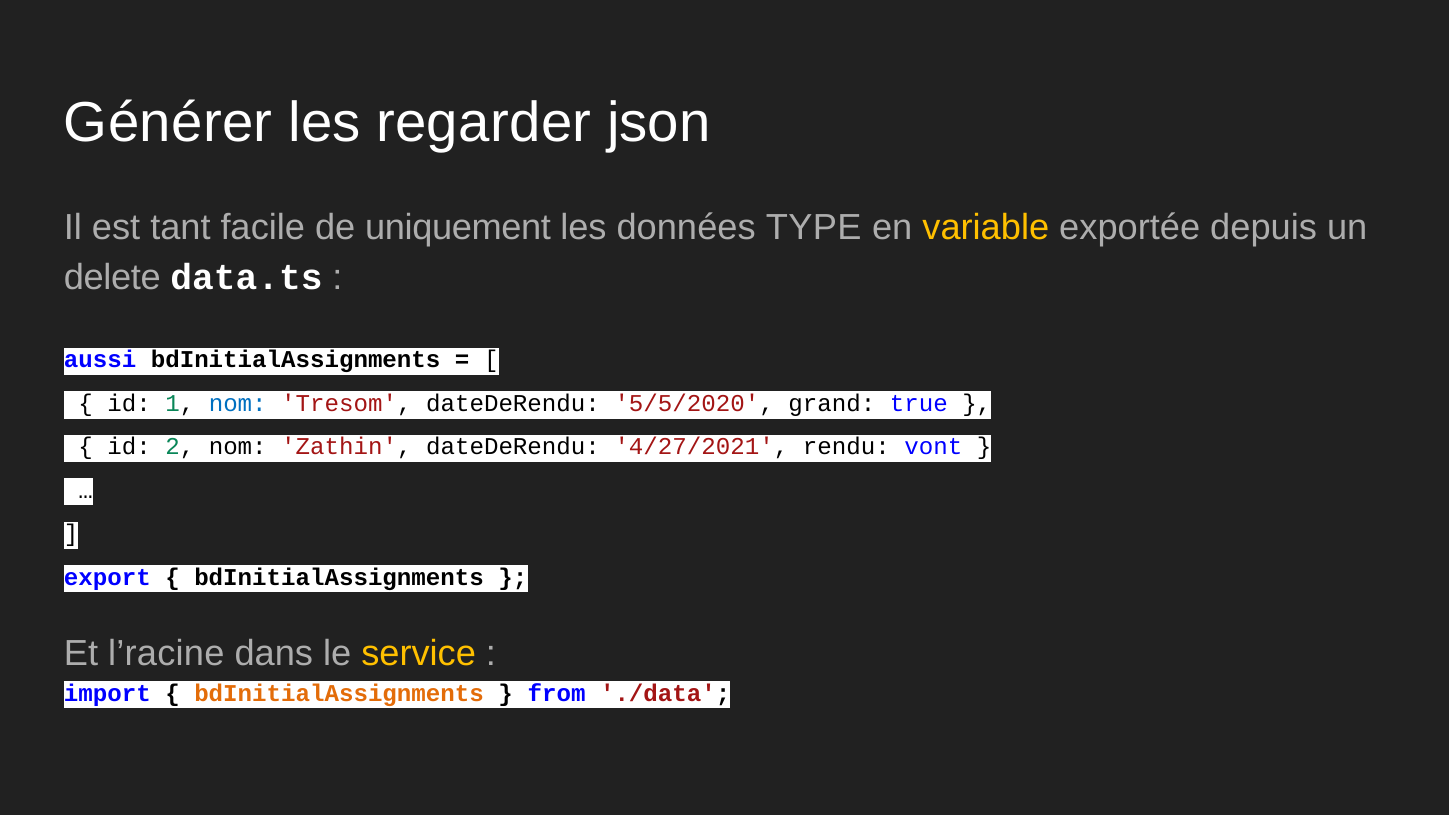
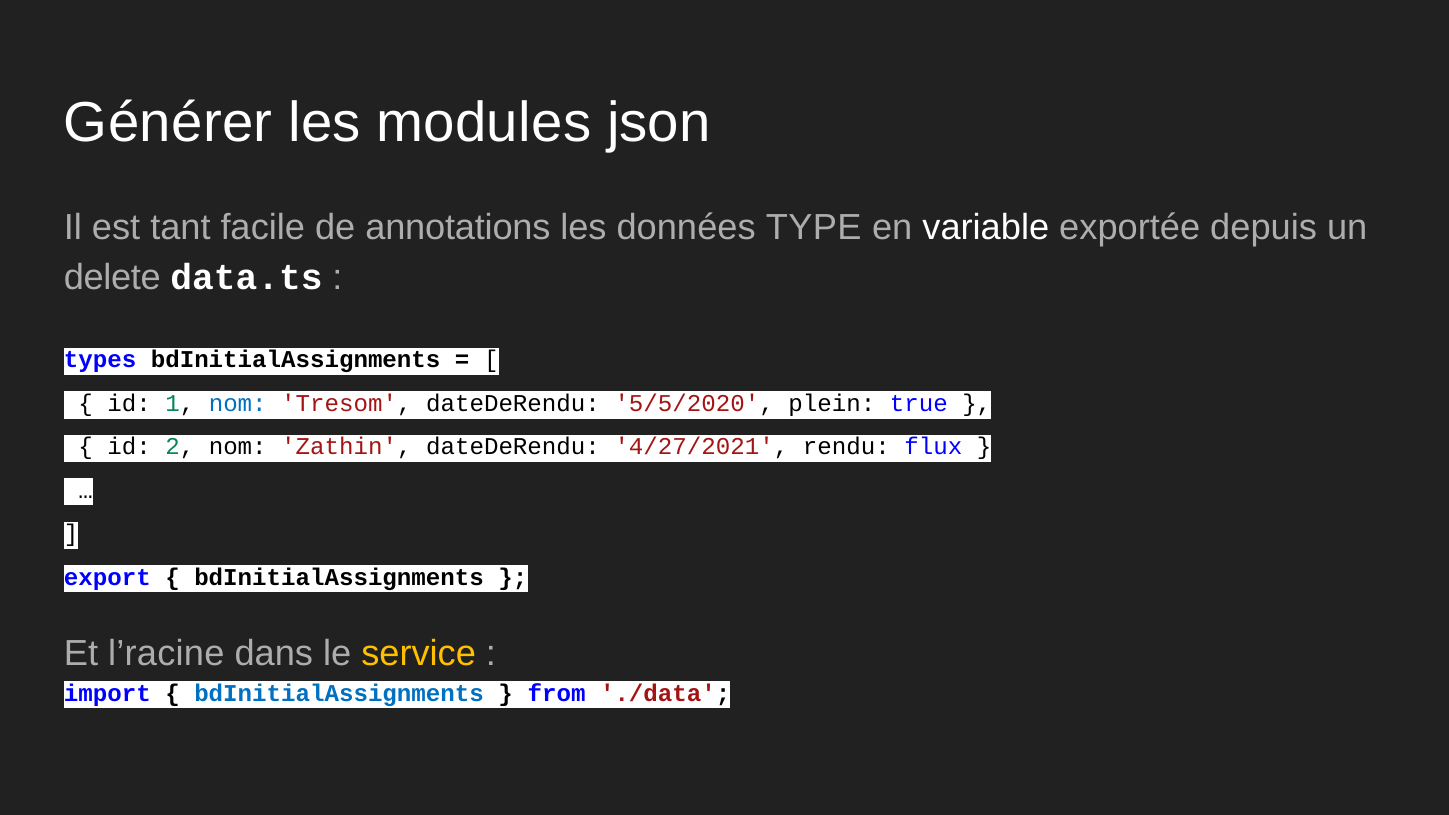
regarder: regarder -> modules
uniquement: uniquement -> annotations
variable colour: yellow -> white
aussi: aussi -> types
grand: grand -> plein
vont: vont -> flux
bdInitialAssignments at (339, 693) colour: orange -> blue
